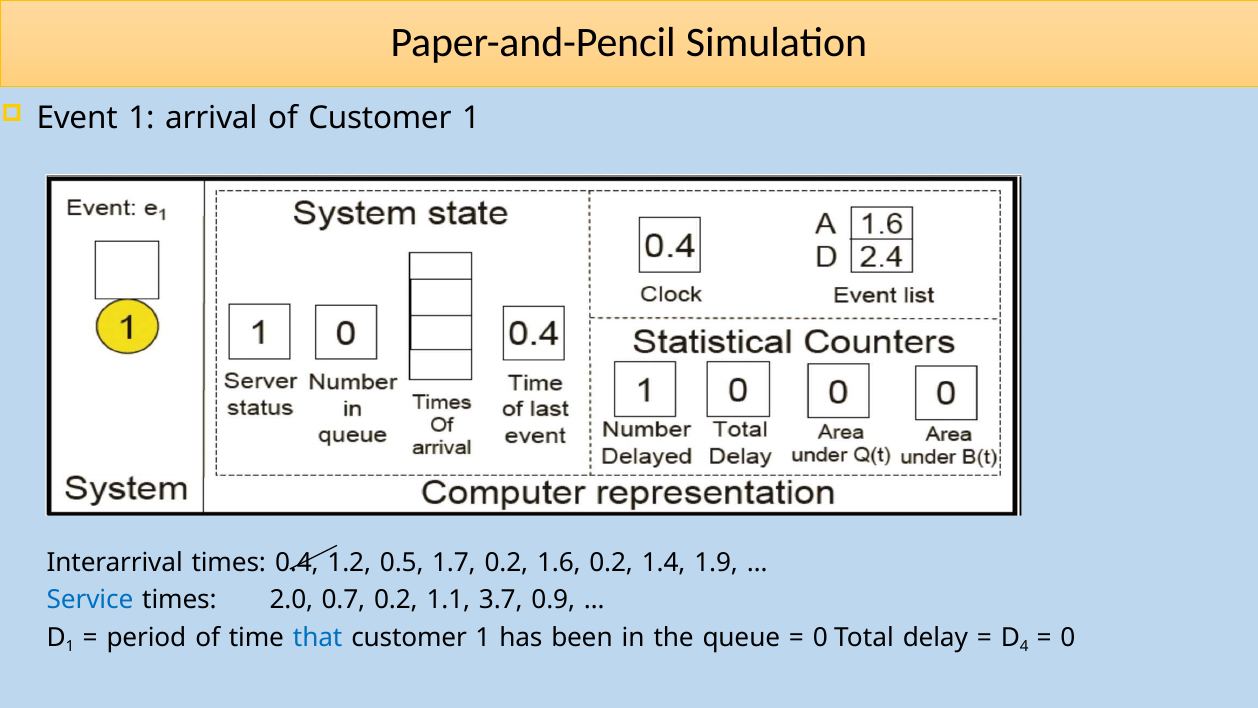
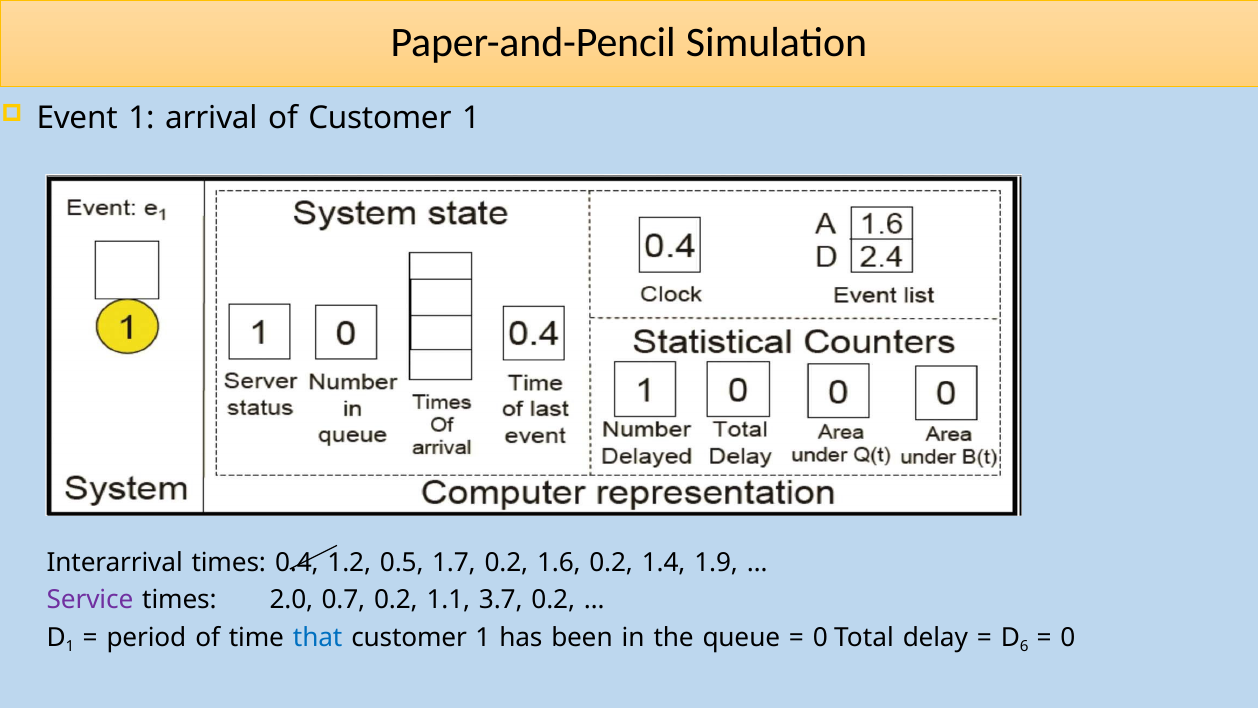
Service colour: blue -> purple
3.7 0.9: 0.9 -> 0.2
4: 4 -> 6
